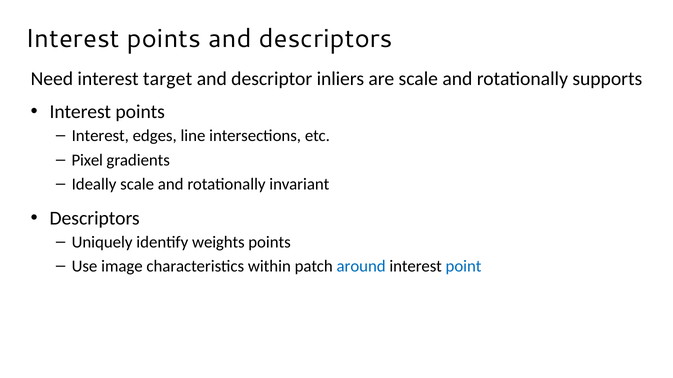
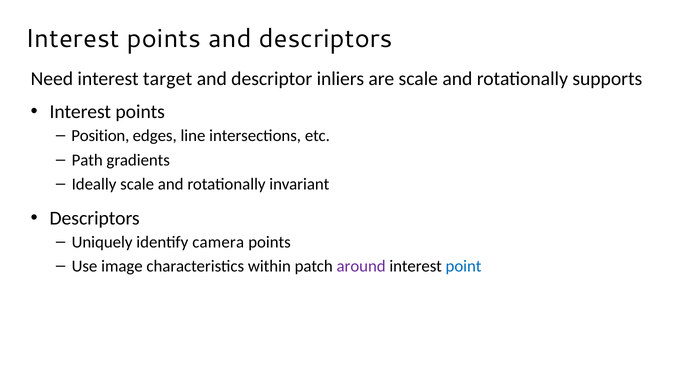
Interest at (100, 136): Interest -> Position
Pixel: Pixel -> Path
weights: weights -> camera
around colour: blue -> purple
